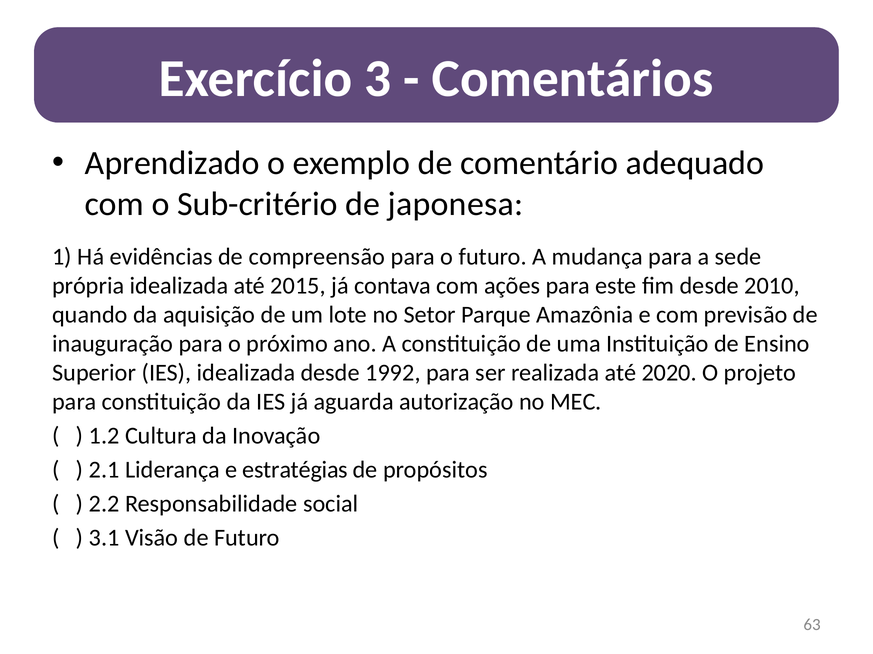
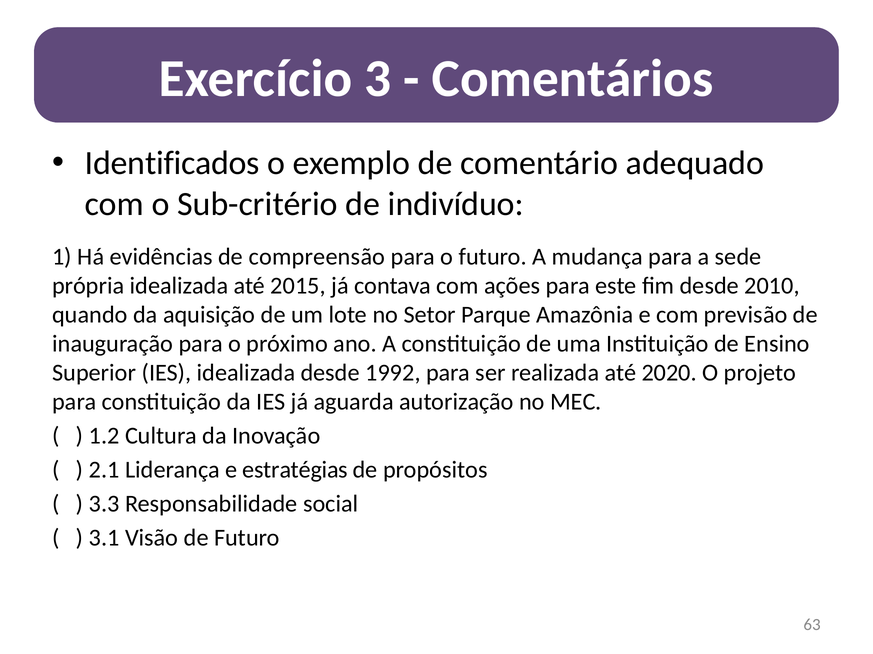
Aprendizado: Aprendizado -> Identificados
japonesa: japonesa -> indivíduo
2.2: 2.2 -> 3.3
